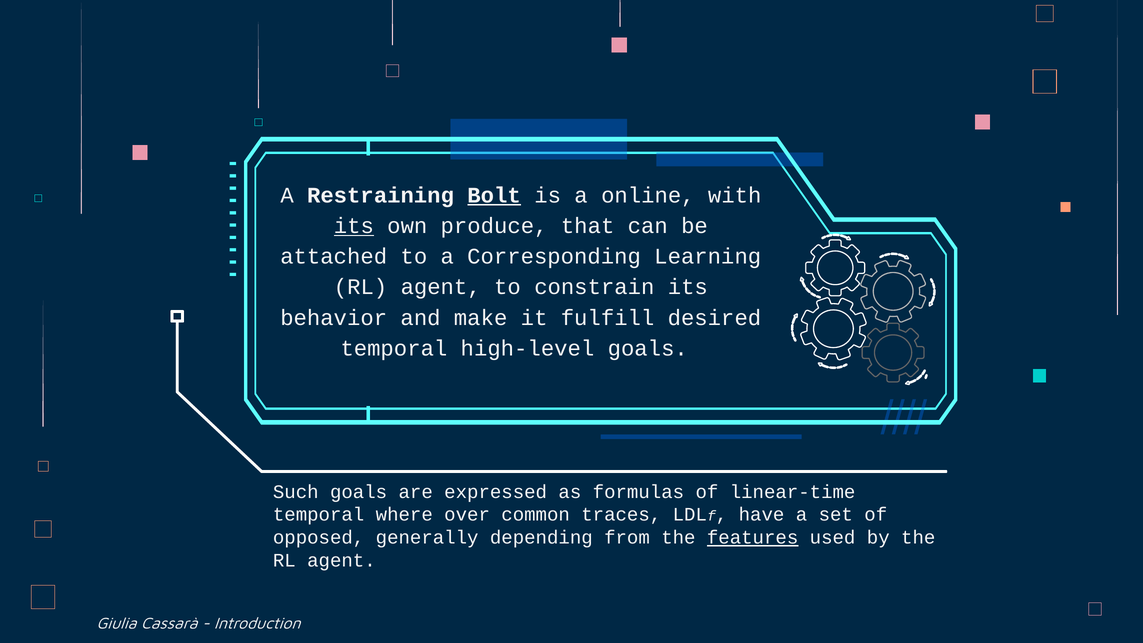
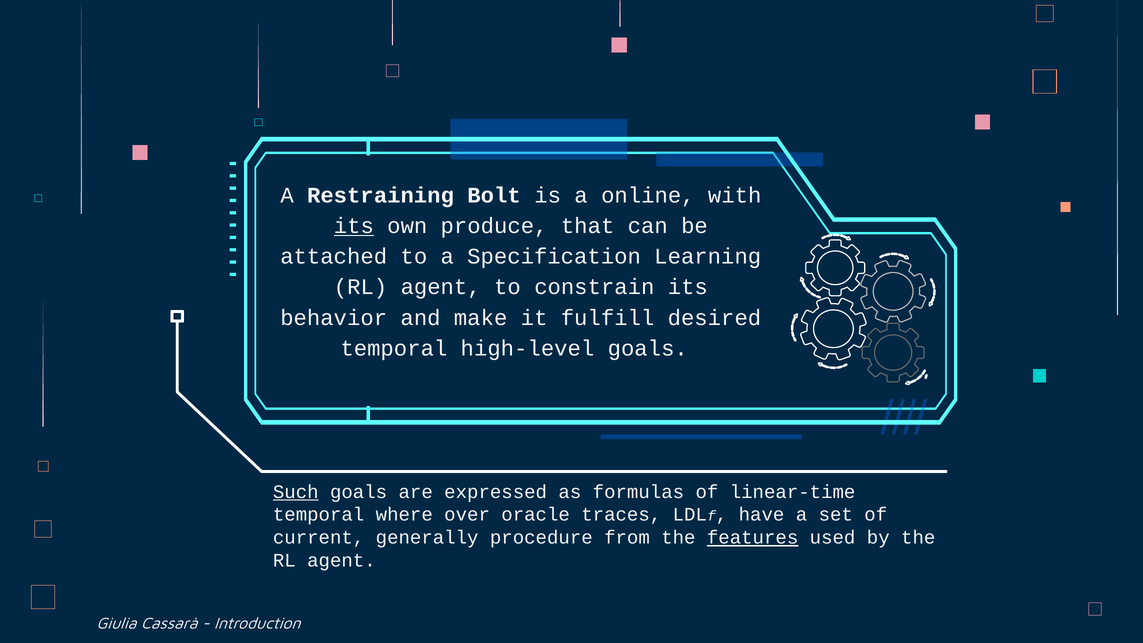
Bolt underline: present -> none
Corresponding: Corresponding -> Specification
Such underline: none -> present
common: common -> oracle
opposed: opposed -> current
depending: depending -> procedure
